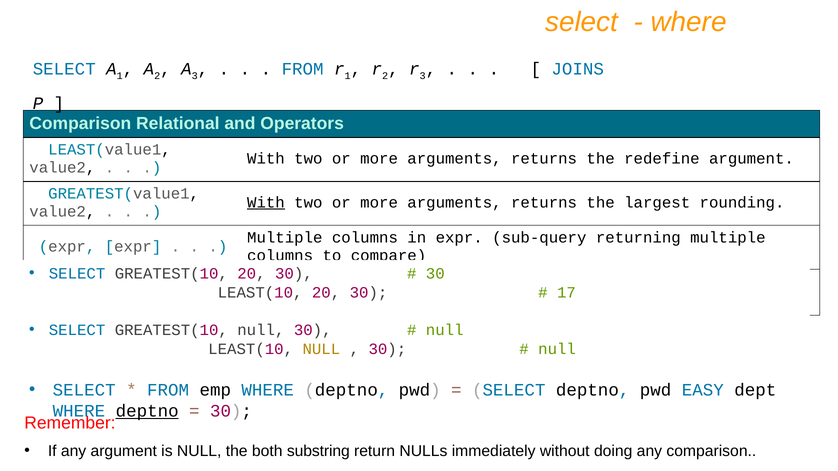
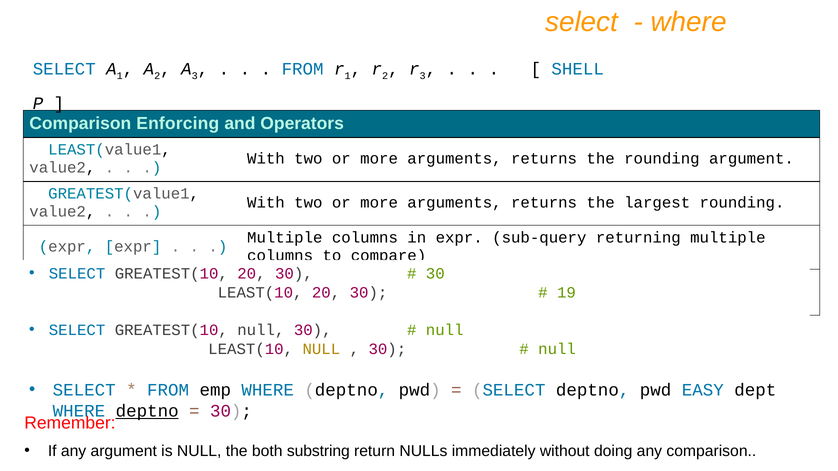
JOINS: JOINS -> SHELL
Relational: Relational -> Enforcing
the redefine: redefine -> rounding
With at (266, 203) underline: present -> none
17: 17 -> 19
